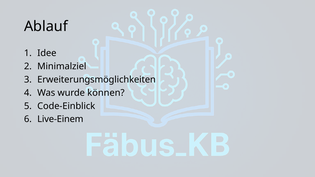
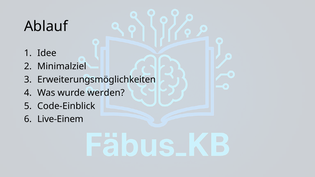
können: können -> werden
